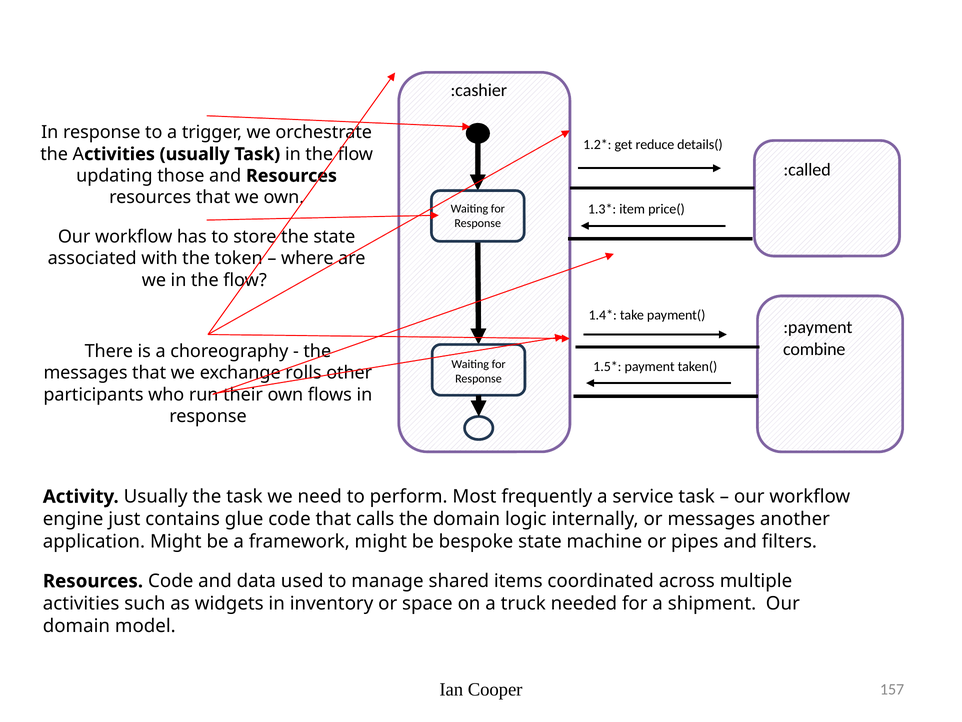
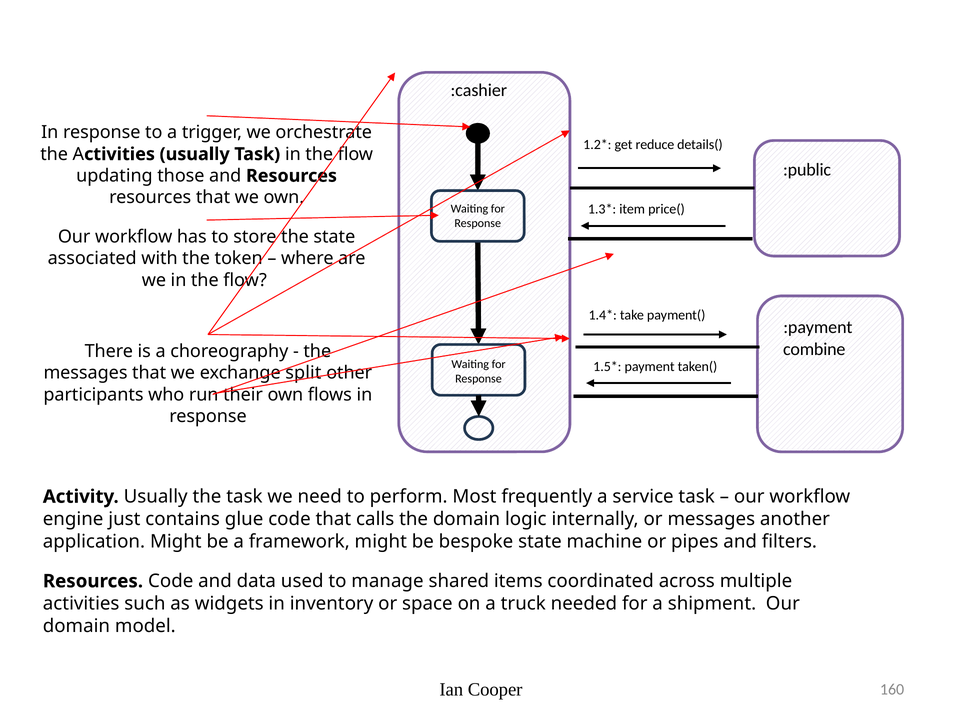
:called: :called -> :public
rolls: rolls -> split
157: 157 -> 160
